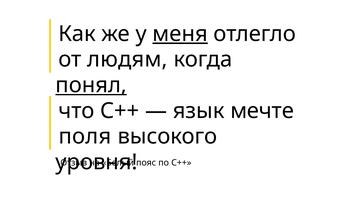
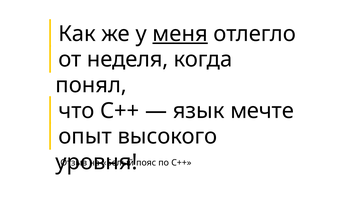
людям: людям -> неделя
понял underline: present -> none
поля: поля -> опыт
